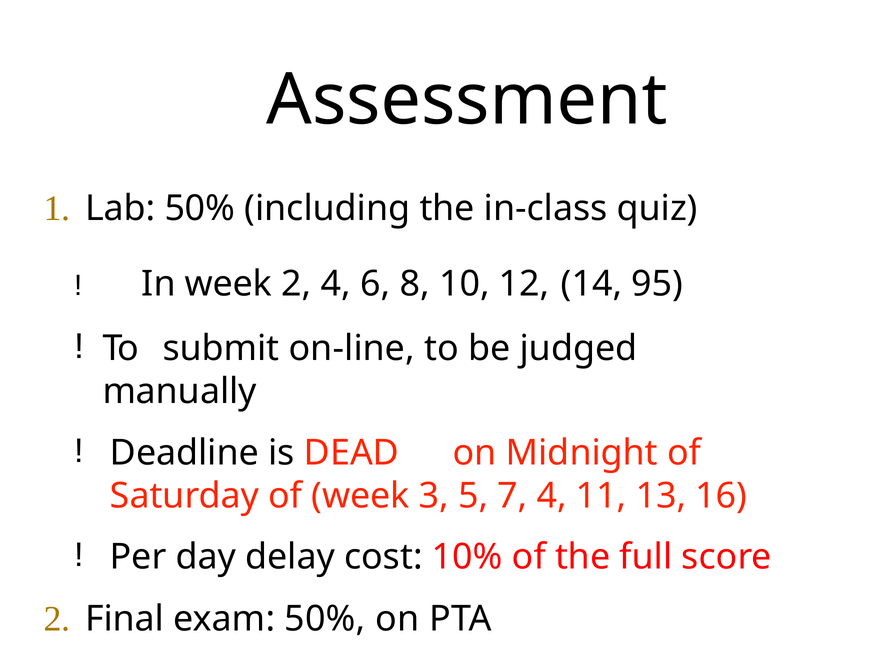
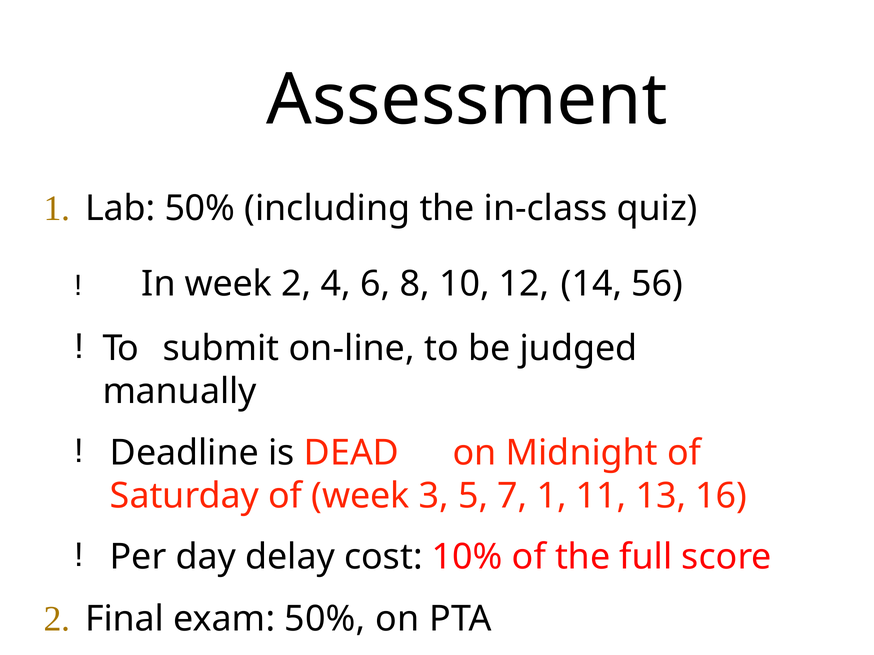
95: 95 -> 56
7 4: 4 -> 1
